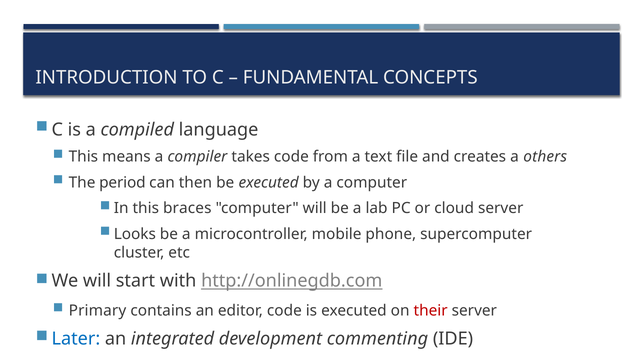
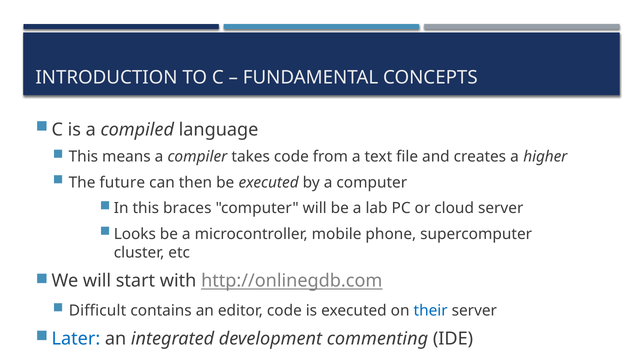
others: others -> higher
period: period -> future
Primary: Primary -> Difficult
their colour: red -> blue
